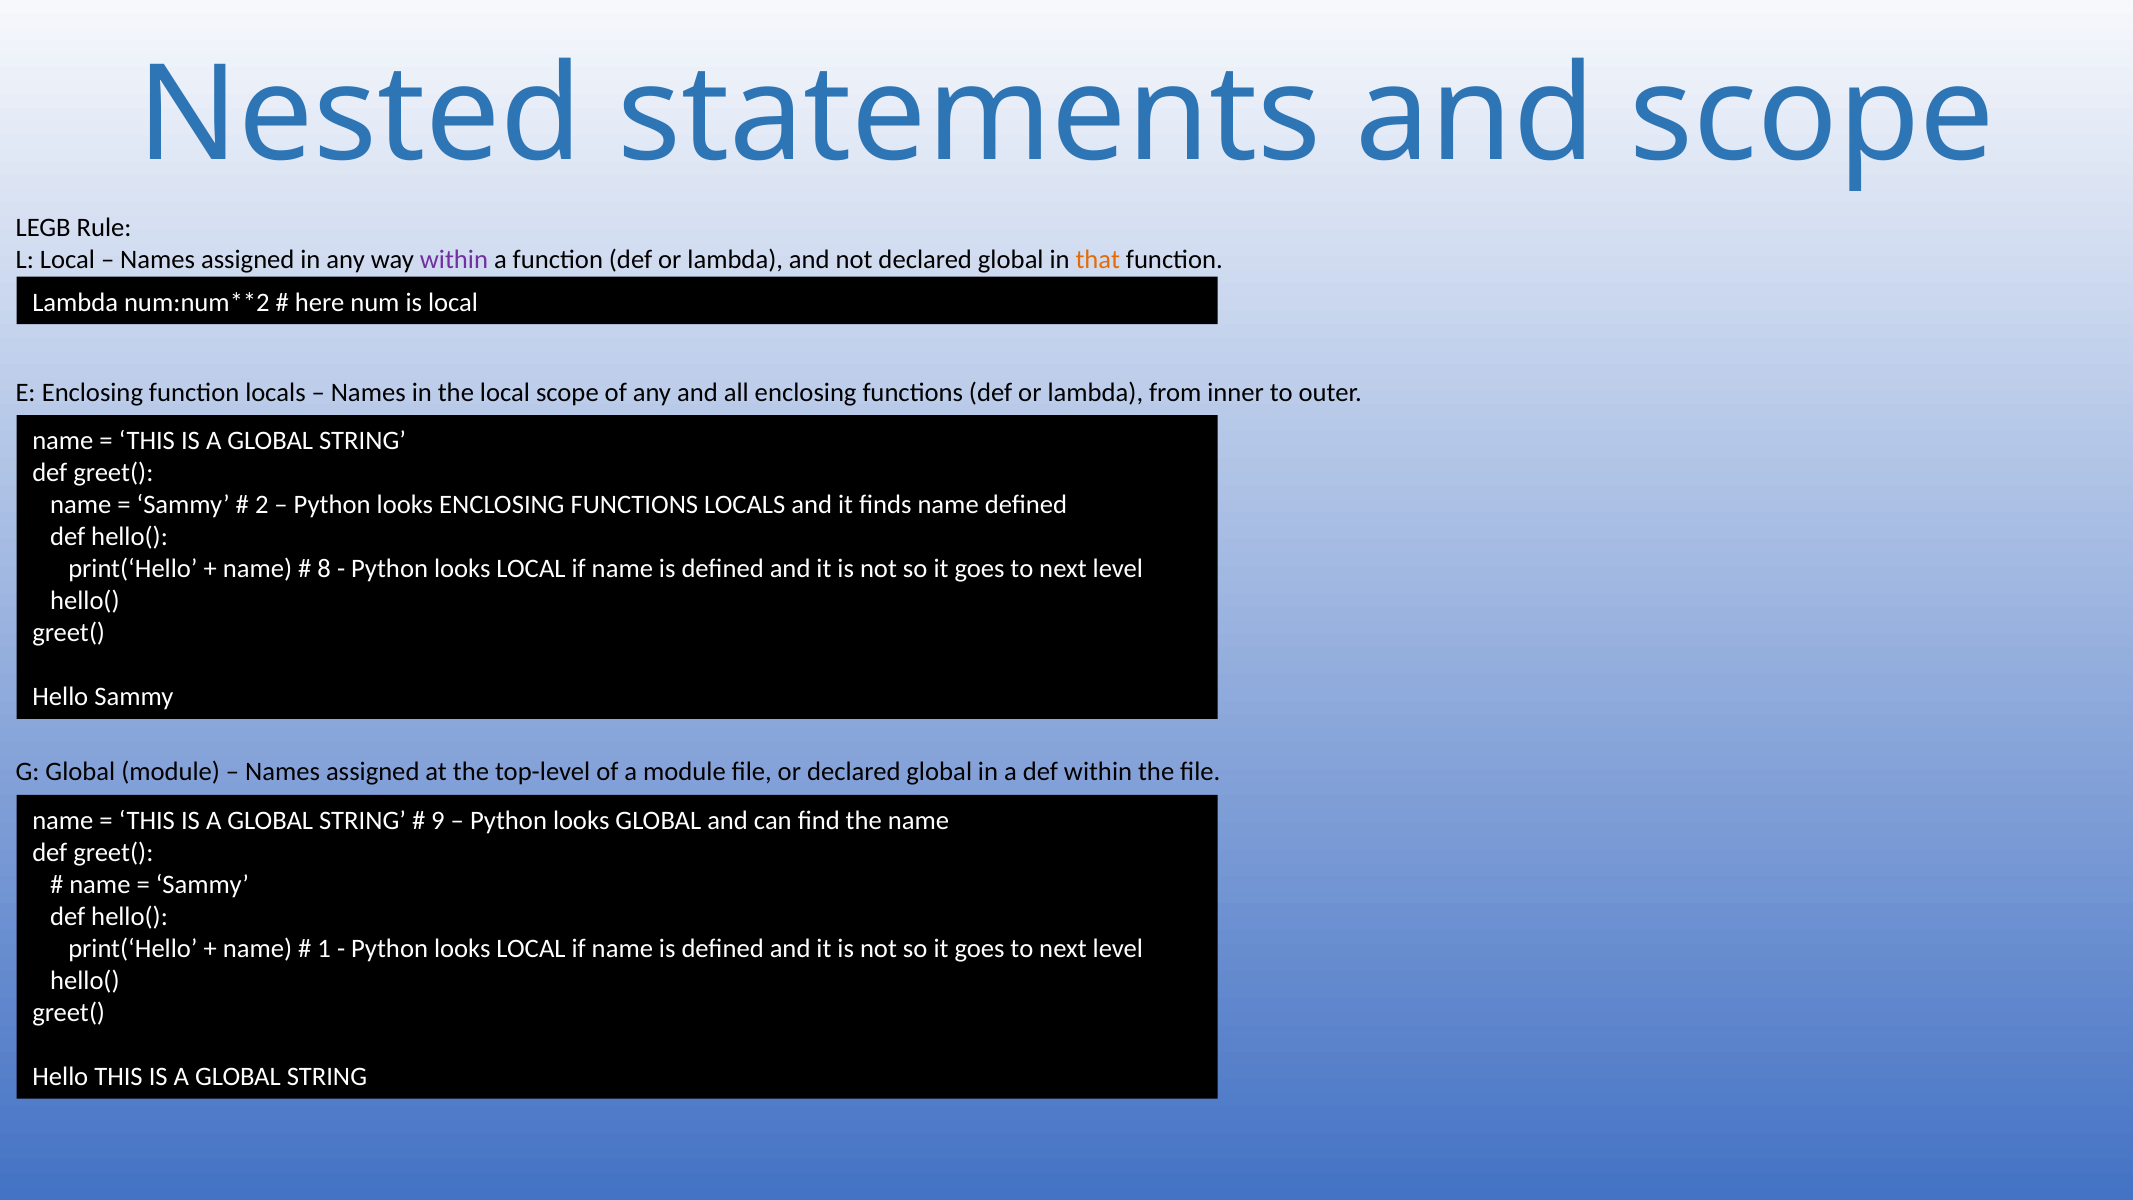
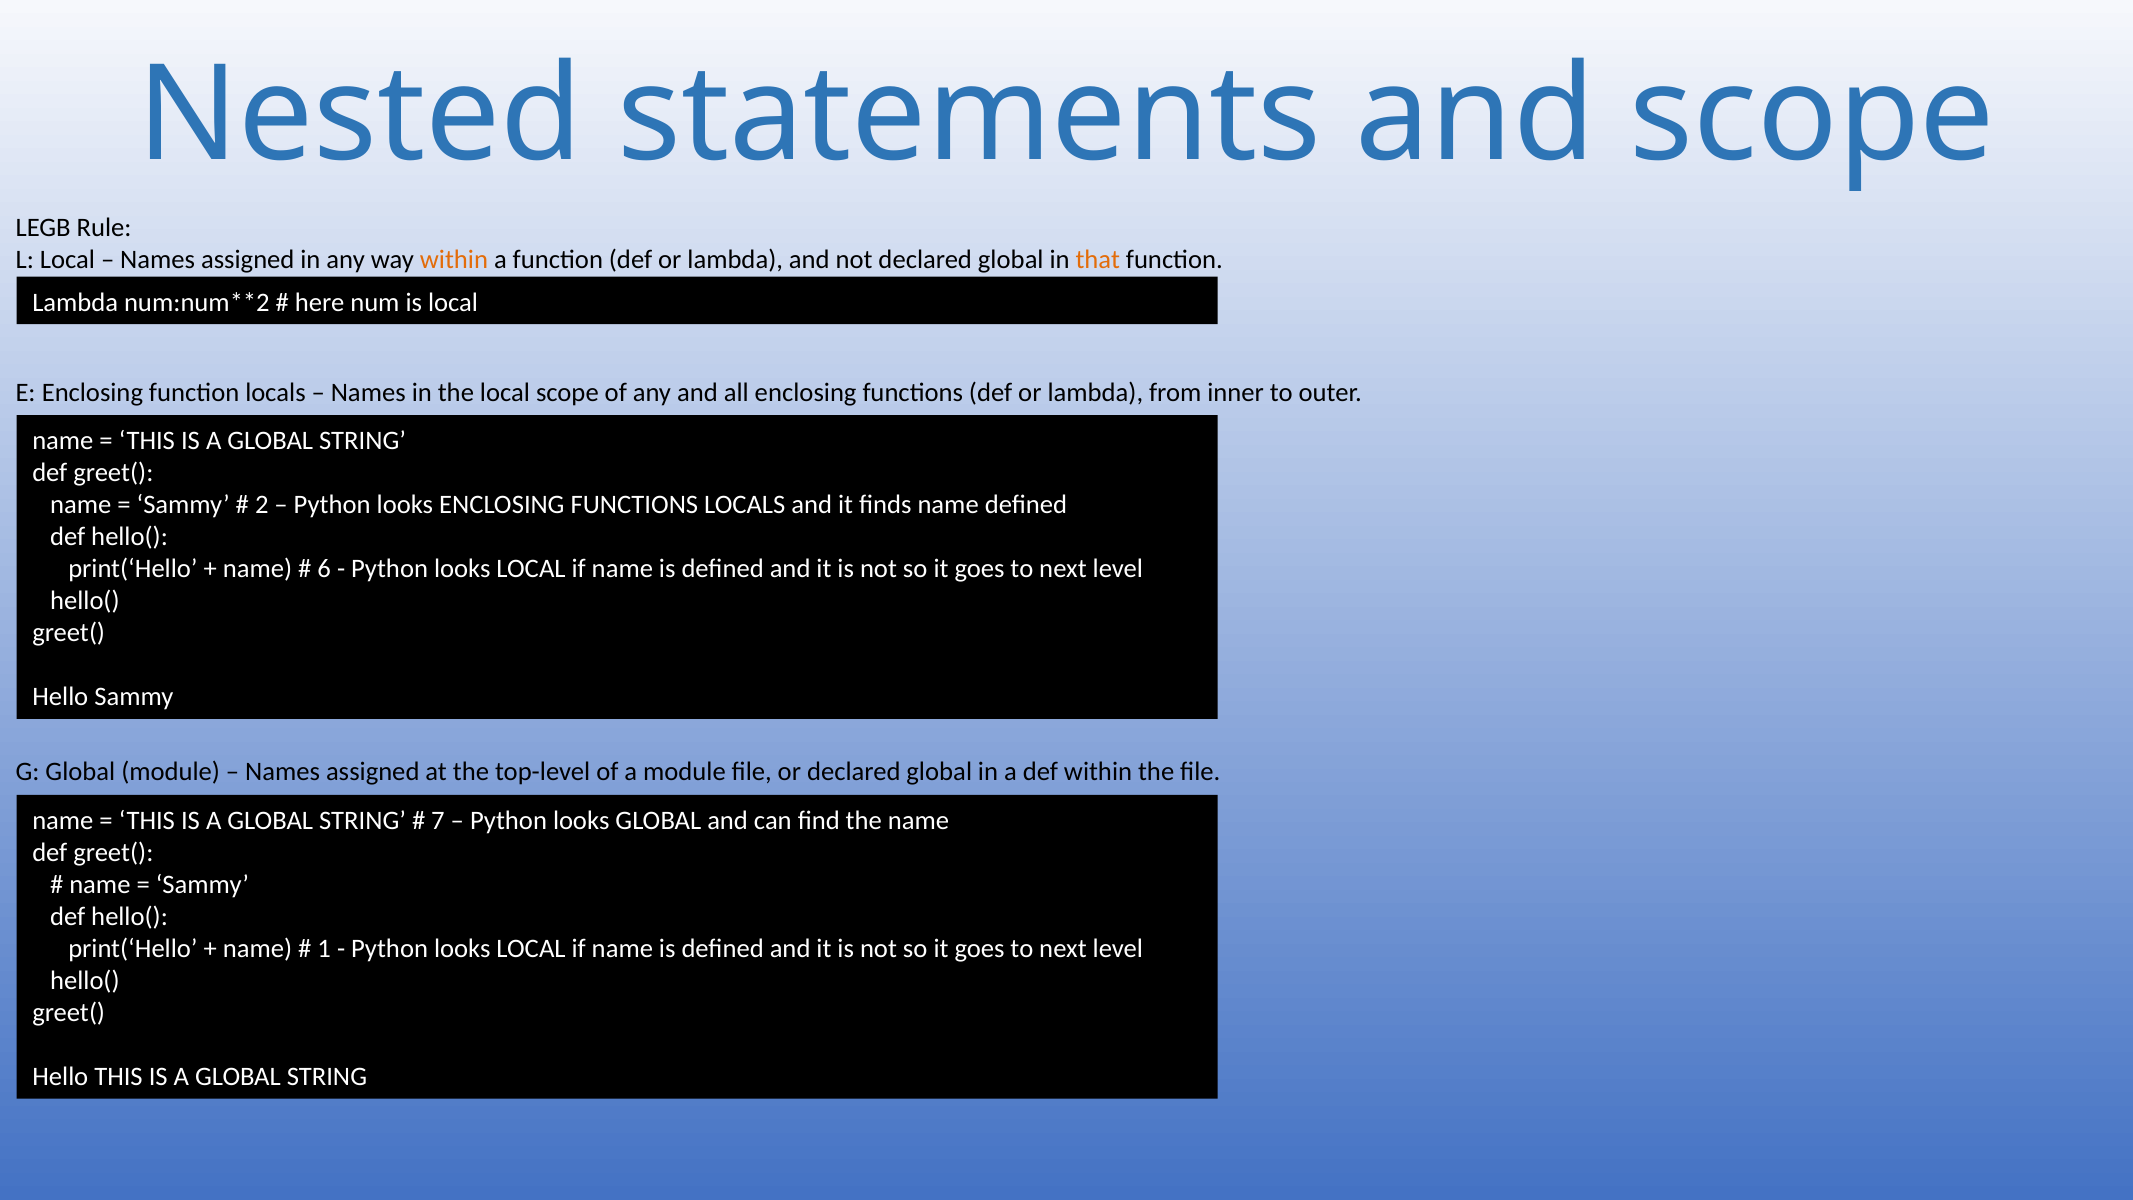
within at (454, 260) colour: purple -> orange
8: 8 -> 6
9: 9 -> 7
